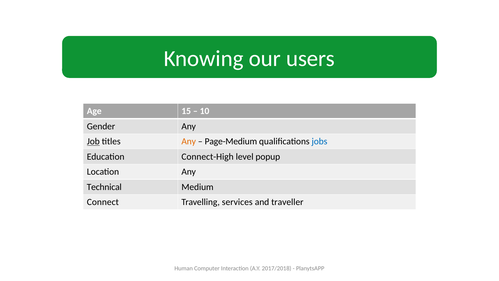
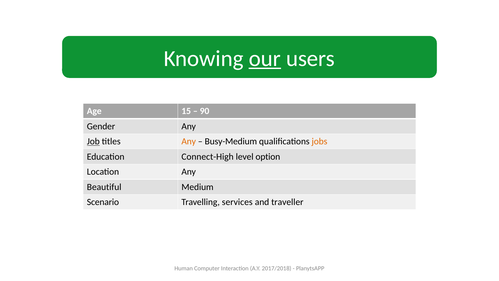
our underline: none -> present
10: 10 -> 90
Page-Medium: Page-Medium -> Busy-Medium
jobs colour: blue -> orange
popup: popup -> option
Technical: Technical -> Beautiful
Connect: Connect -> Scenario
